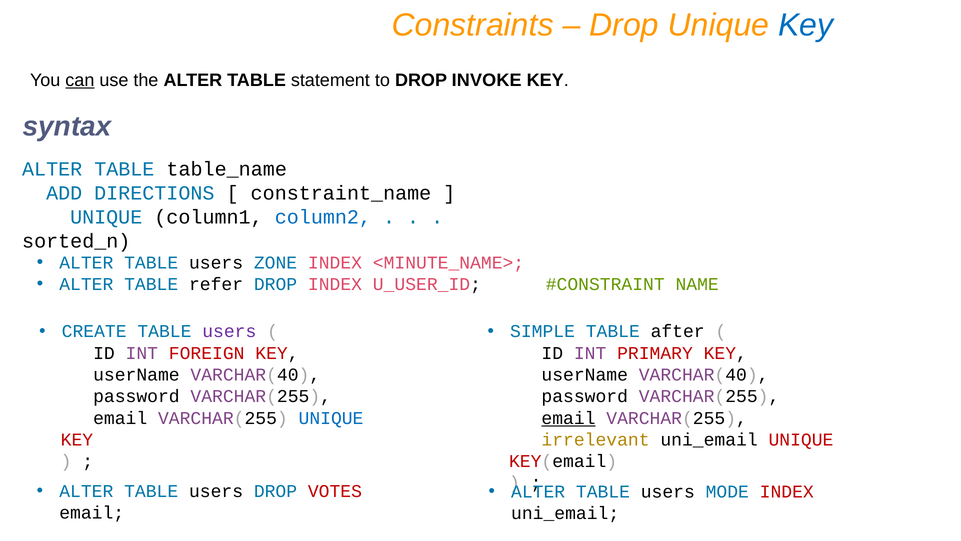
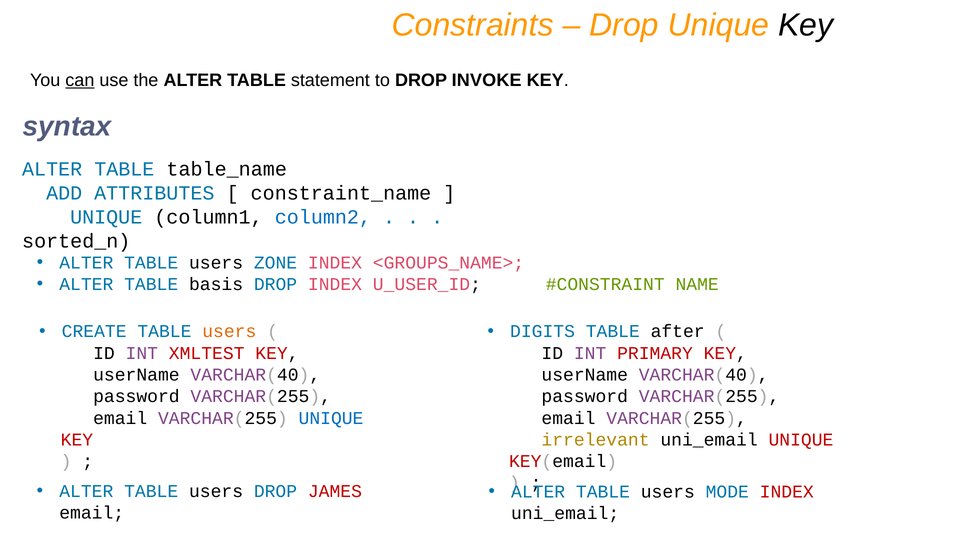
Key at (806, 25) colour: blue -> black
DIRECTIONS: DIRECTIONS -> ATTRIBUTES
<MINUTE_NAME>: <MINUTE_NAME> -> <GROUPS_NAME>
refer: refer -> basis
users at (229, 331) colour: purple -> orange
SIMPLE: SIMPLE -> DIGITS
FOREIGN: FOREIGN -> XMLTEST
email at (569, 418) underline: present -> none
VOTES: VOTES -> JAMES
